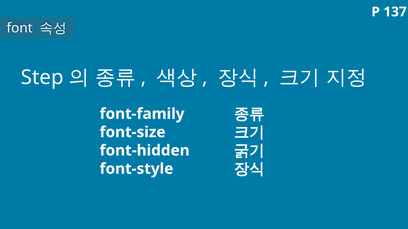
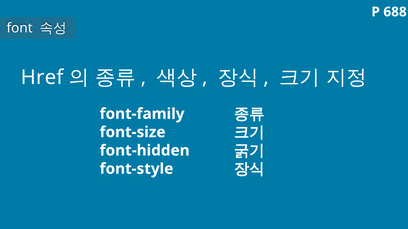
137: 137 -> 688
Step: Step -> Href
